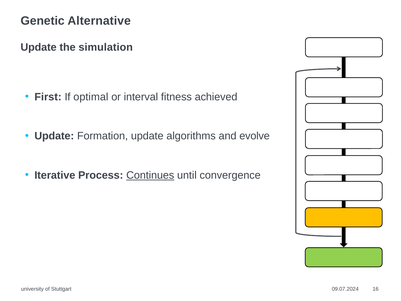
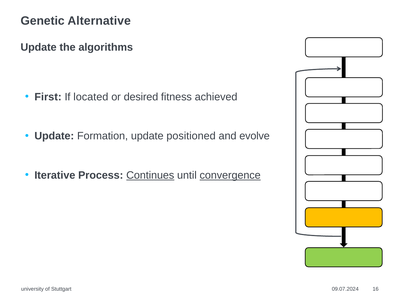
simulation: simulation -> algorithms
optimal: optimal -> located
interval: interval -> desired
algorithms: algorithms -> positioned
convergence underline: none -> present
